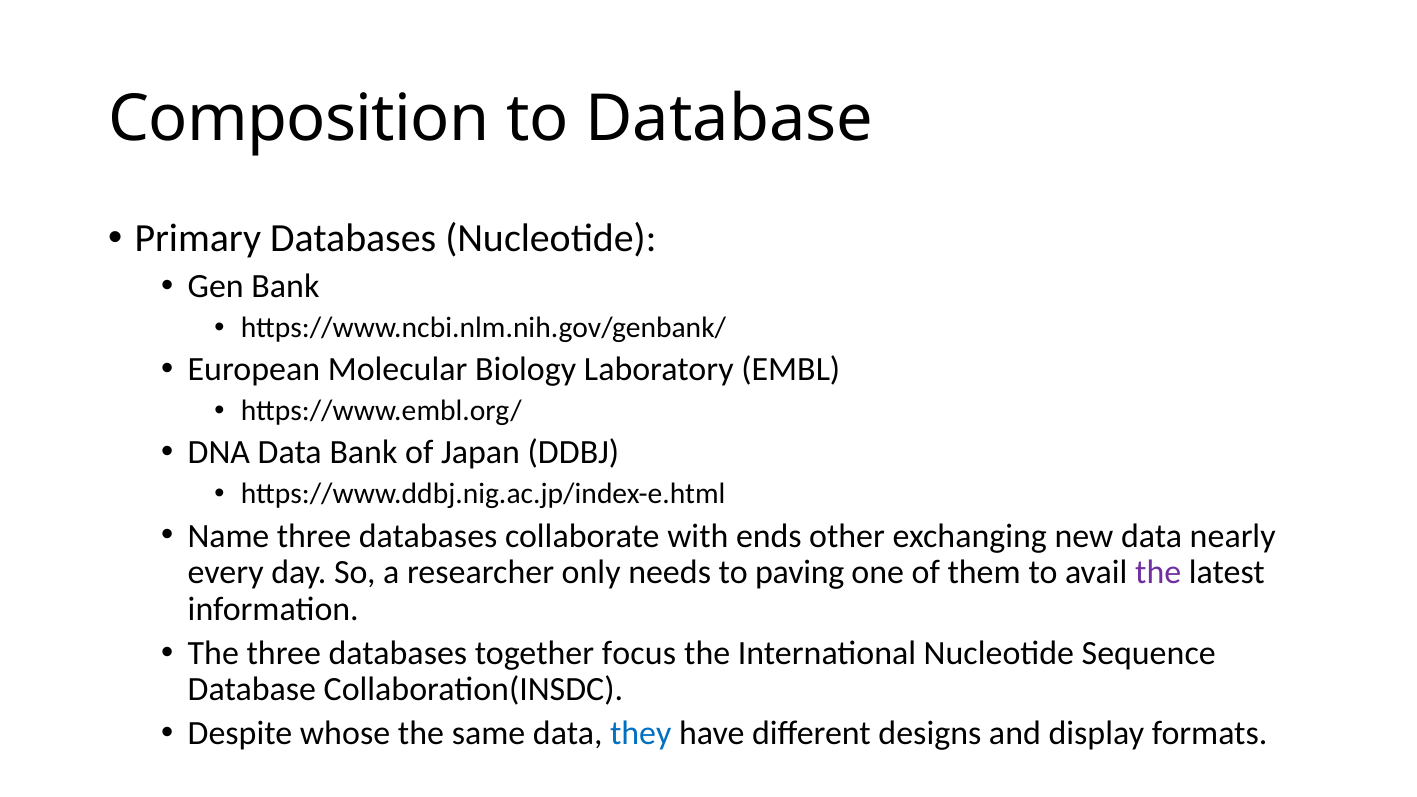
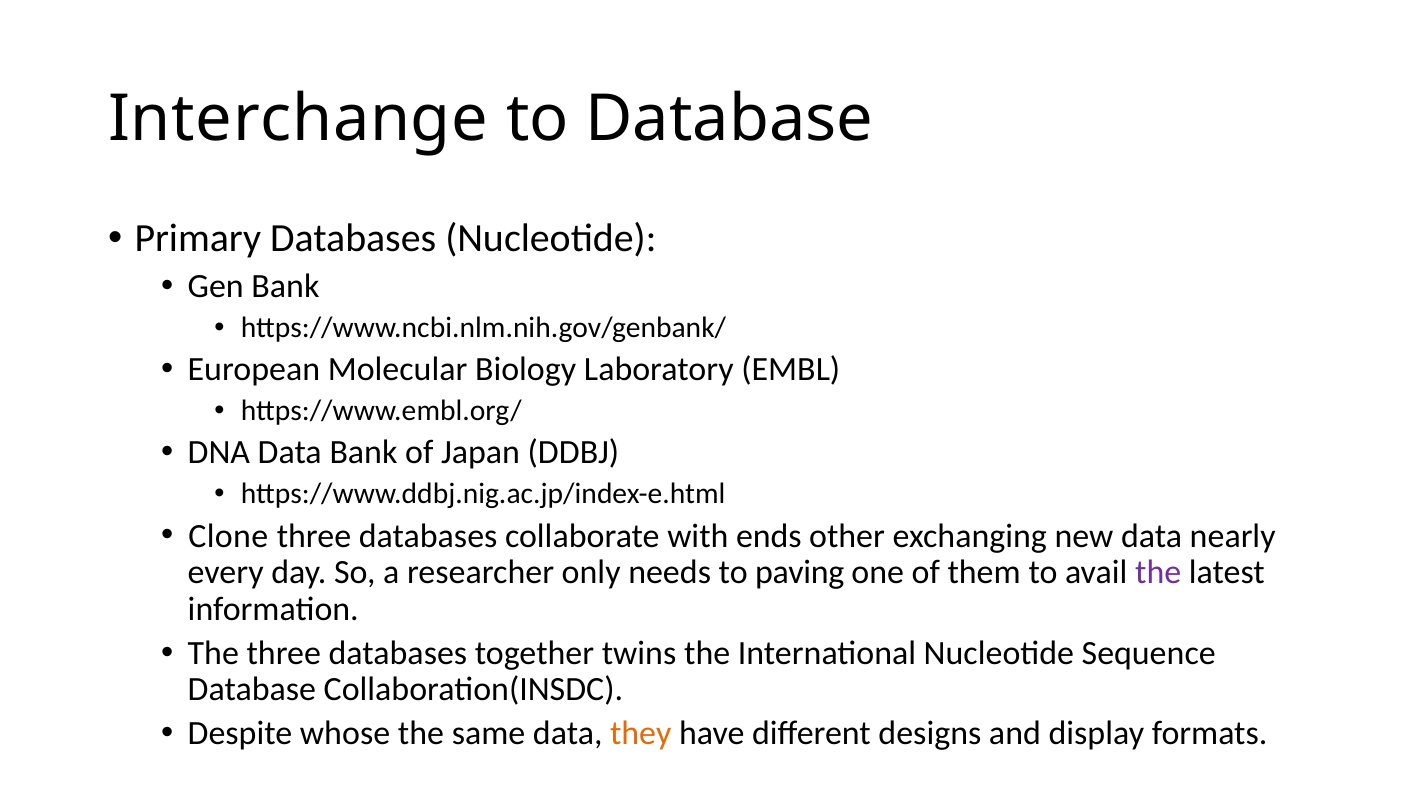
Composition: Composition -> Interchange
Name: Name -> Clone
focus: focus -> twins
they colour: blue -> orange
